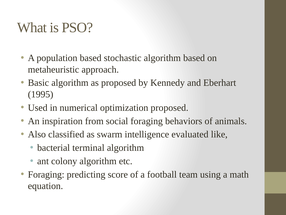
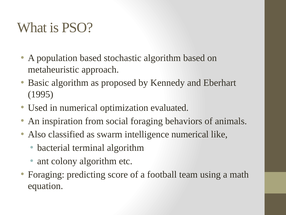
optimization proposed: proposed -> evaluated
intelligence evaluated: evaluated -> numerical
